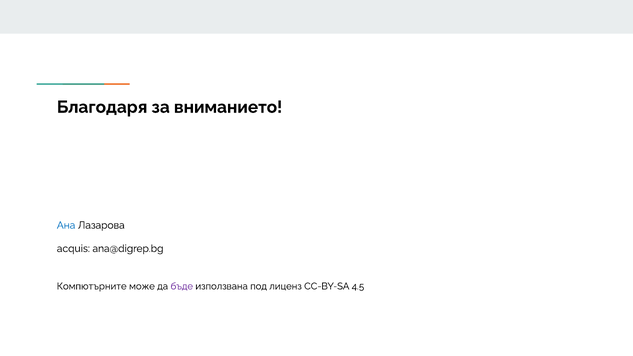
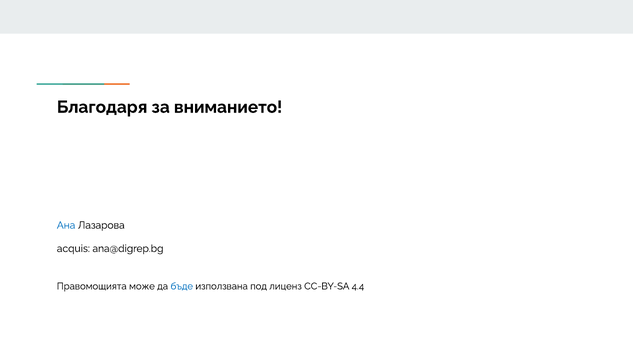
Компютърните: Компютърните -> Правомощията
бъде colour: purple -> blue
4.5: 4.5 -> 4.4
